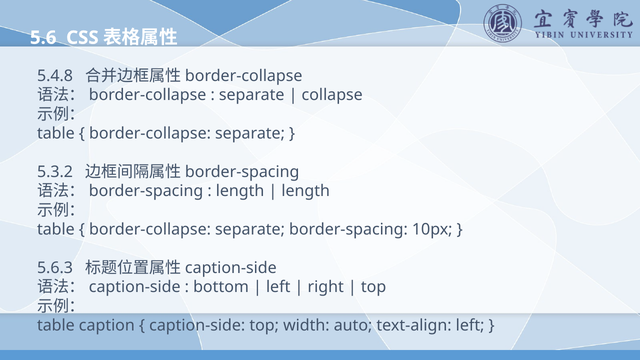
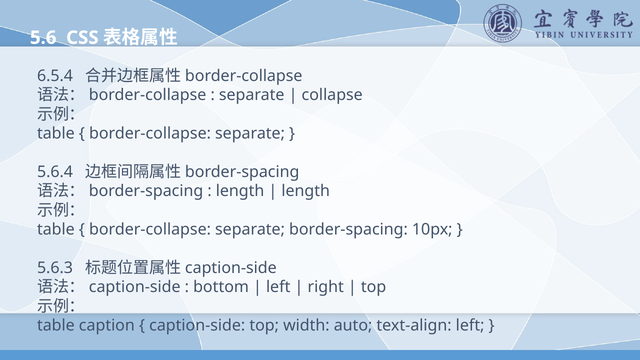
5.4.8: 5.4.8 -> 6.5.4
5.3.2: 5.3.2 -> 5.6.4
